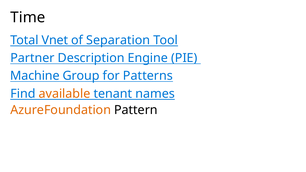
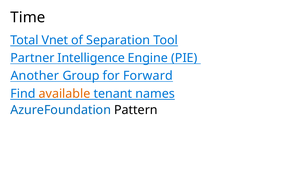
Description: Description -> Intelligence
Machine: Machine -> Another
Patterns: Patterns -> Forward
AzureFoundation colour: orange -> blue
